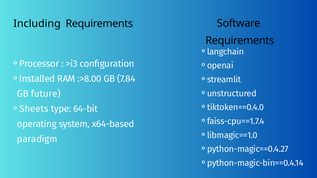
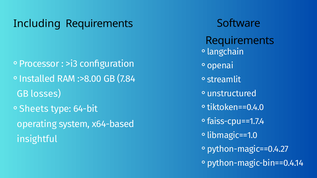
future: future -> losses
paradigm: paradigm -> insightful
